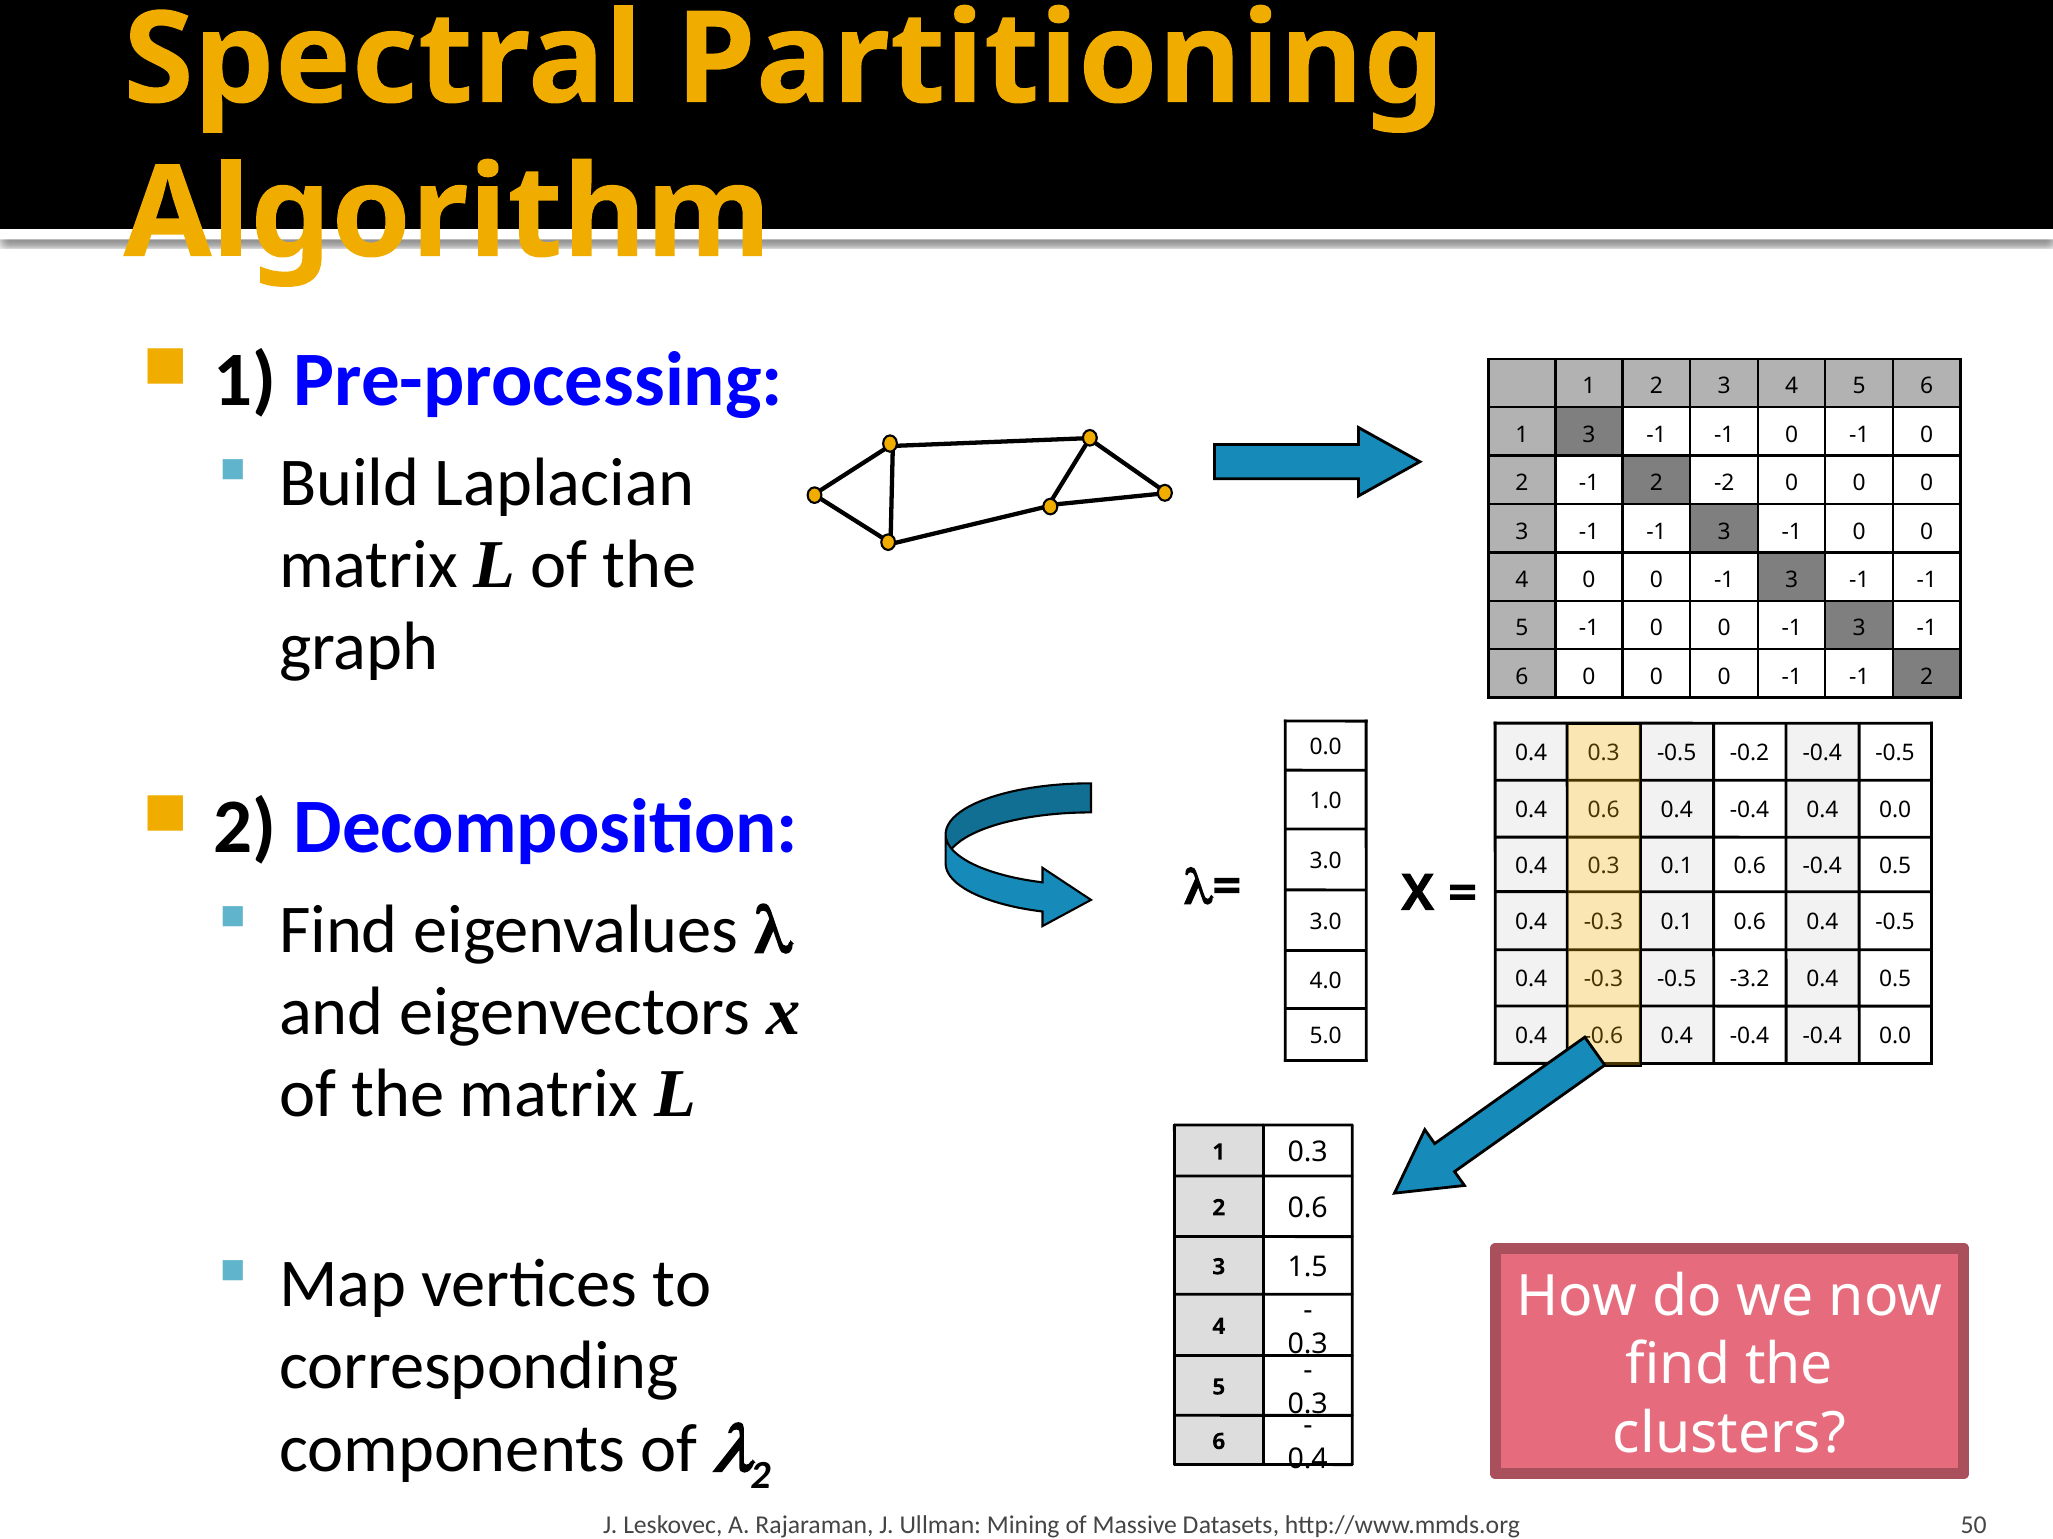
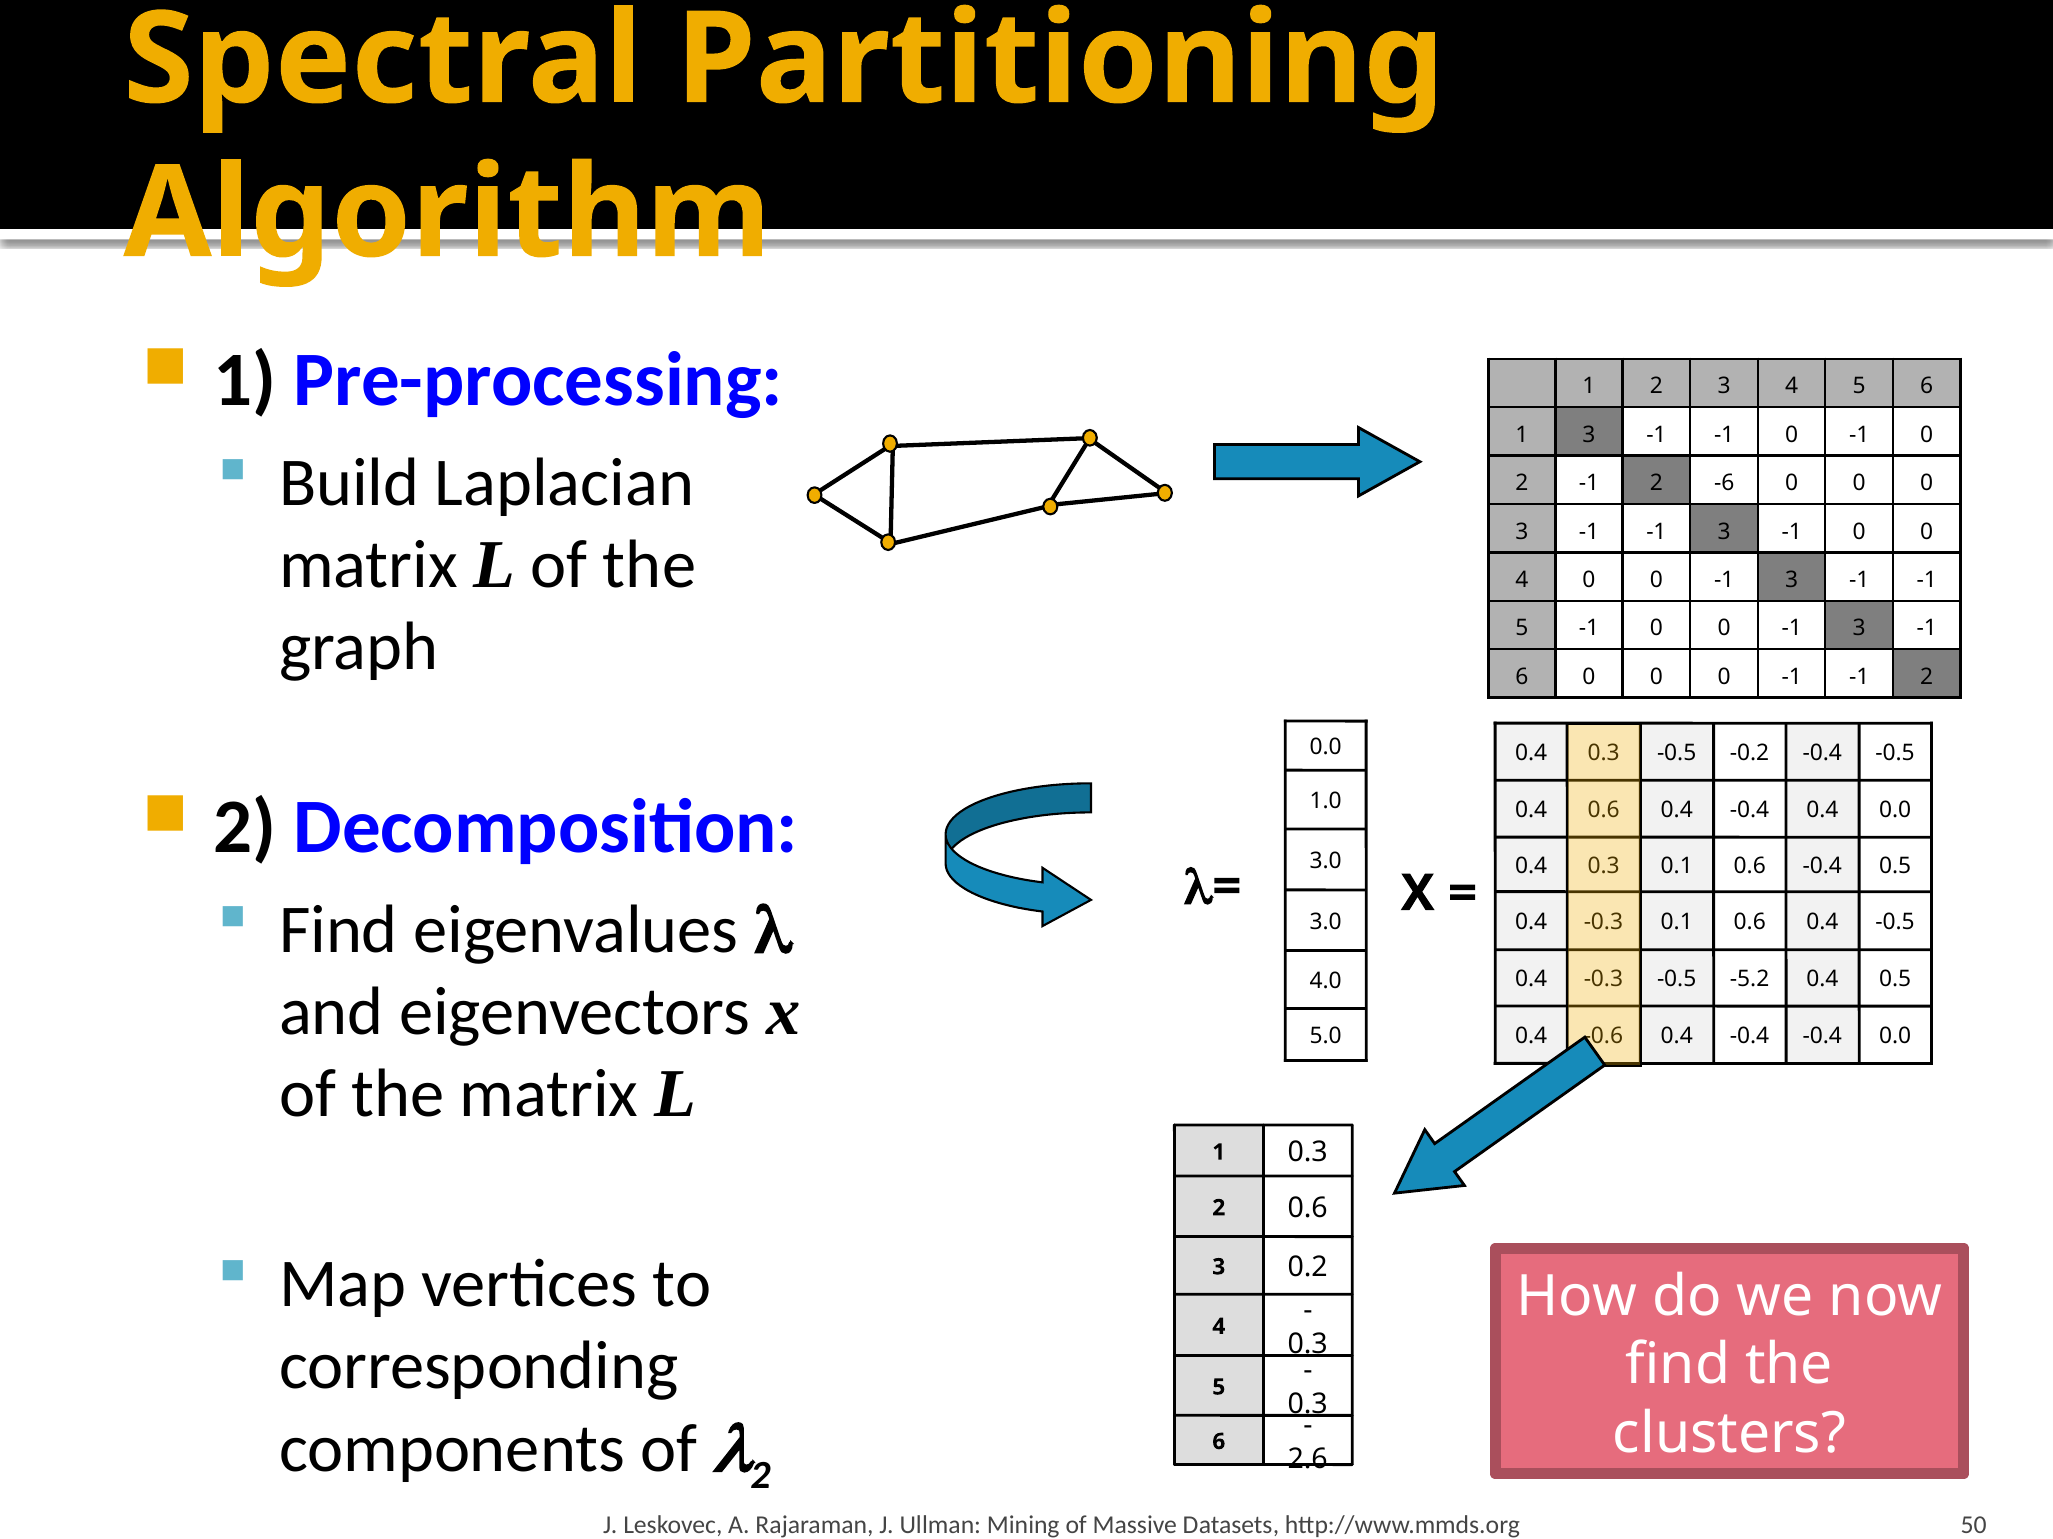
-2: -2 -> -6
-3.2: -3.2 -> -5.2
1.5: 1.5 -> 0.2
0.4 at (1308, 1460): 0.4 -> 2.6
